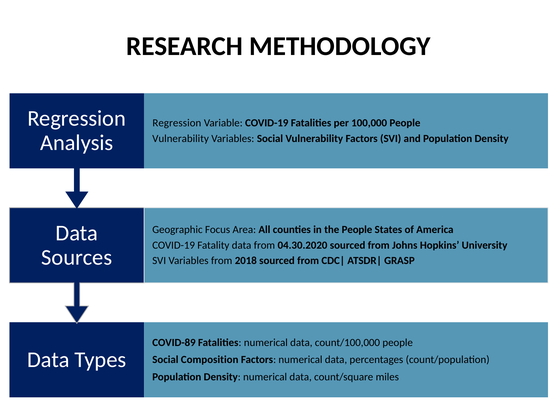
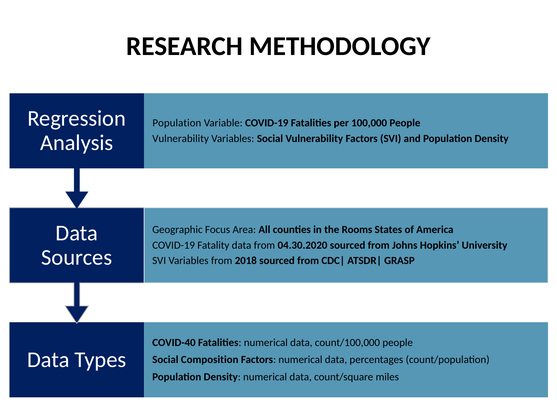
Regression at (177, 123): Regression -> Population
the People: People -> Rooms
COVID-89: COVID-89 -> COVID-40
